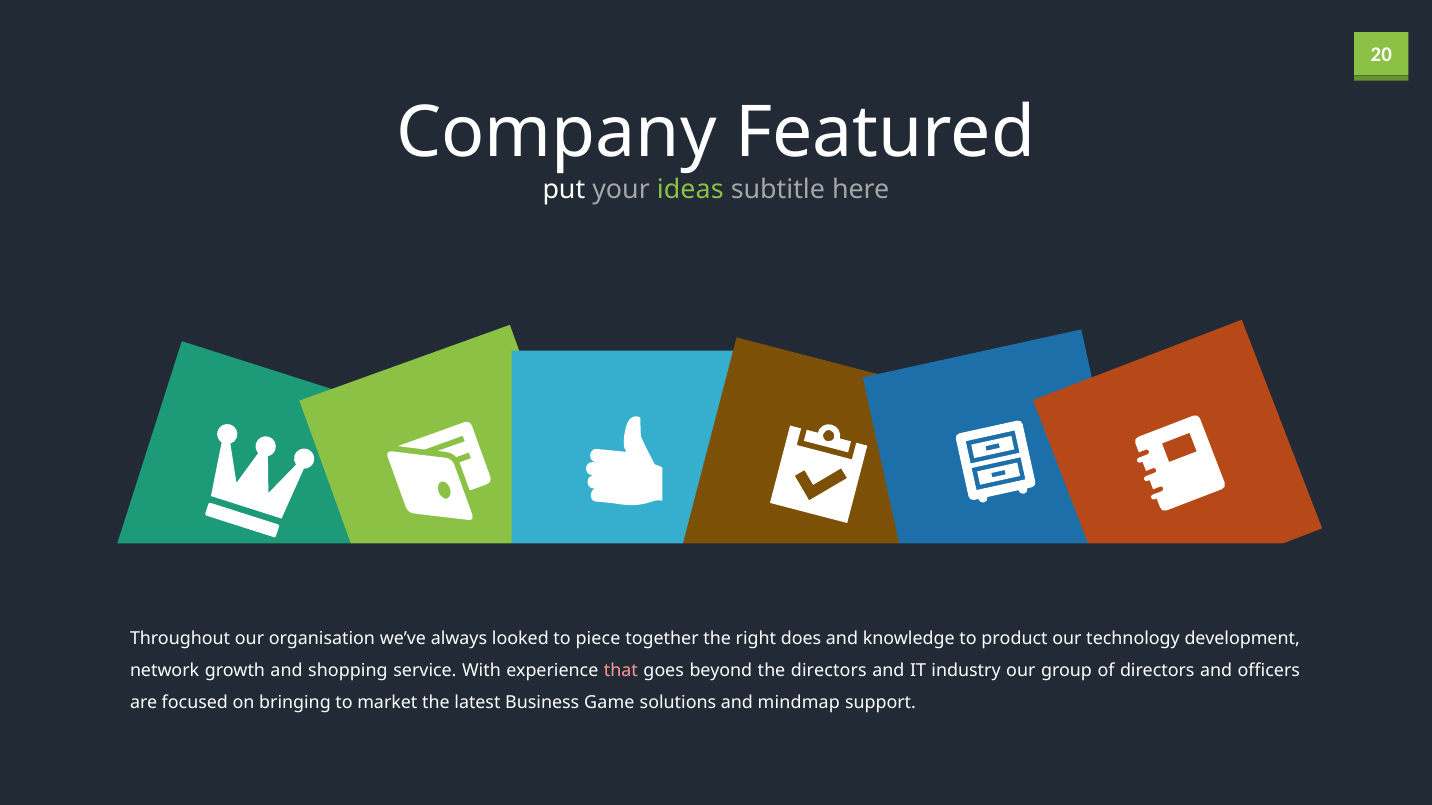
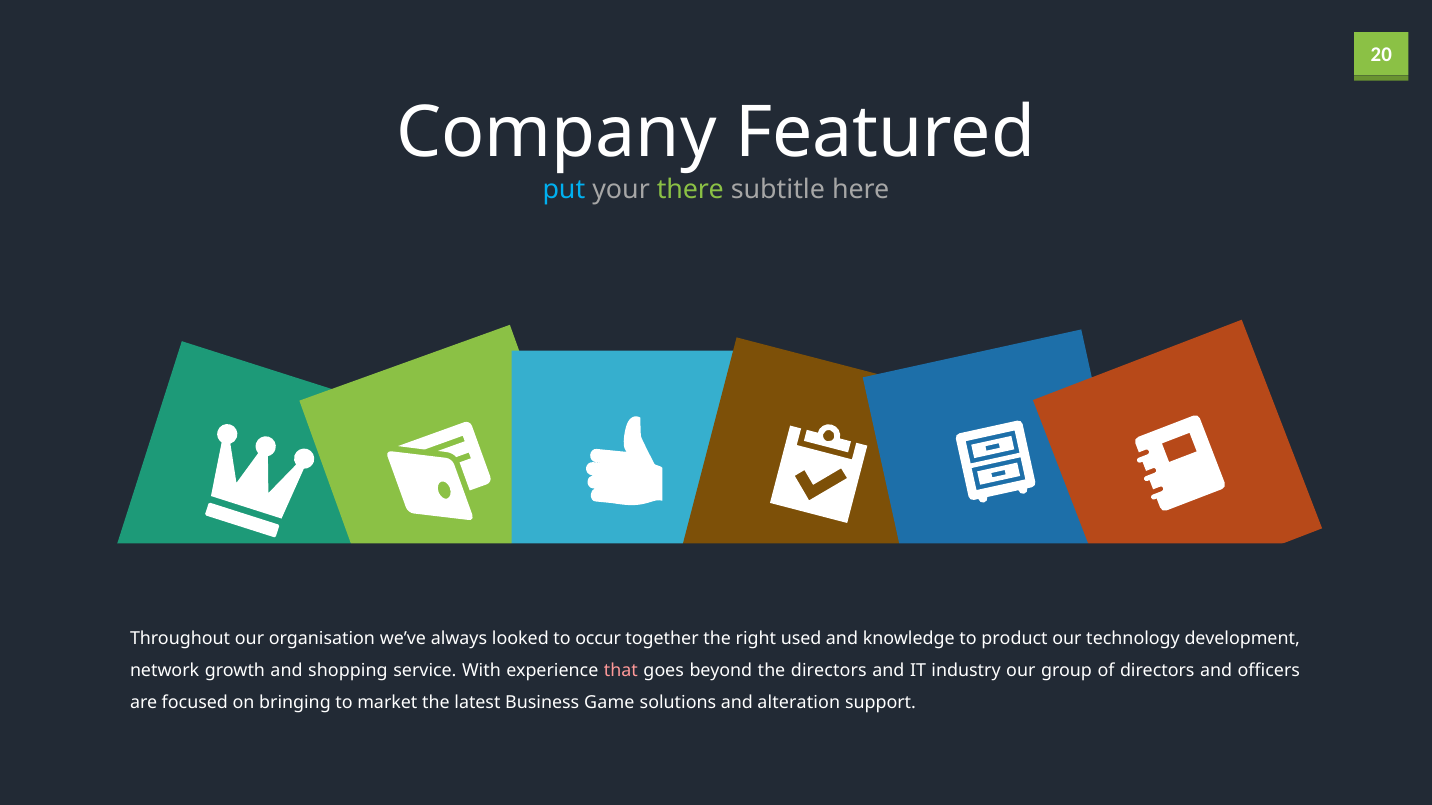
put colour: white -> light blue
ideas: ideas -> there
piece: piece -> occur
does: does -> used
mindmap: mindmap -> alteration
